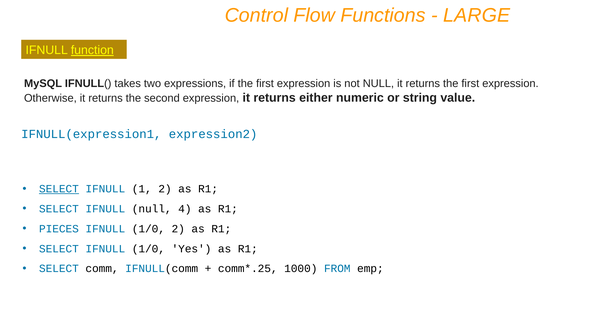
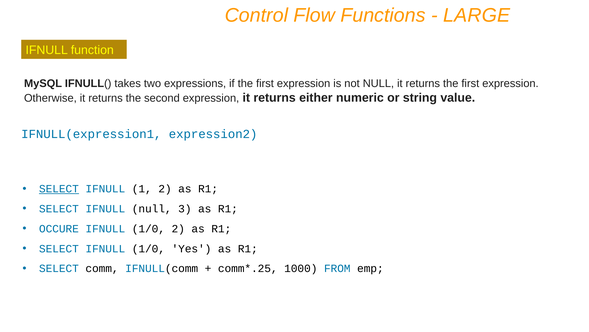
function underline: present -> none
4: 4 -> 3
PIECES: PIECES -> OCCURE
